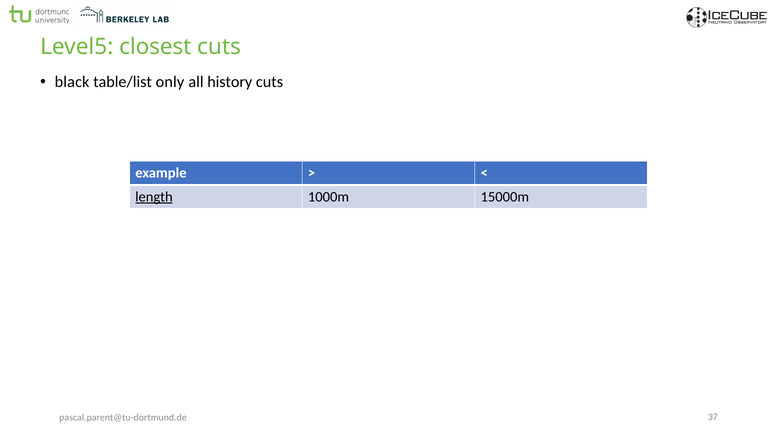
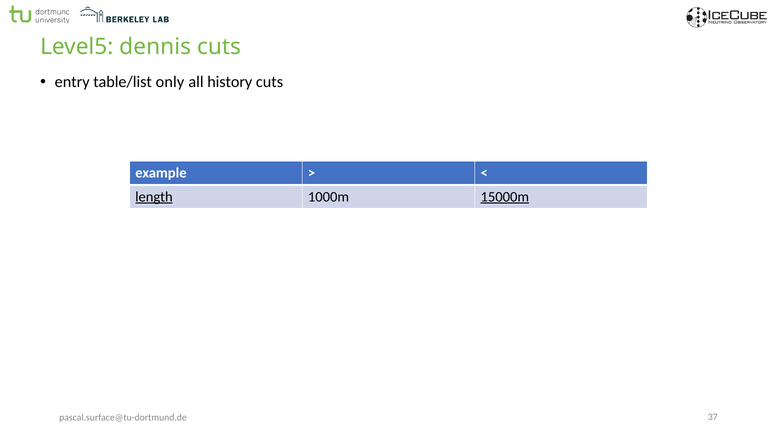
closest: closest -> dennis
black: black -> entry
15000m underline: none -> present
pascal.parent@tu-dortmund.de: pascal.parent@tu-dortmund.de -> pascal.surface@tu-dortmund.de
